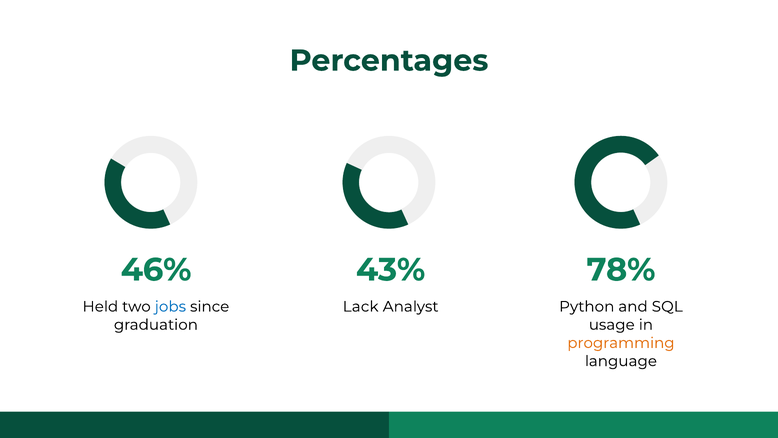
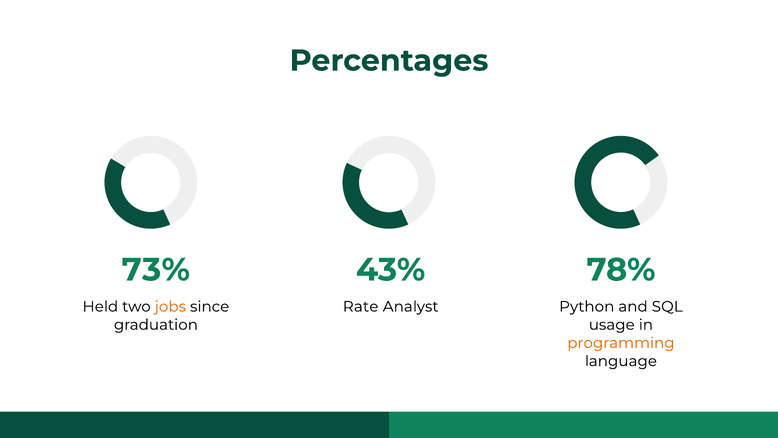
46%: 46% -> 73%
jobs colour: blue -> orange
Lack: Lack -> Rate
